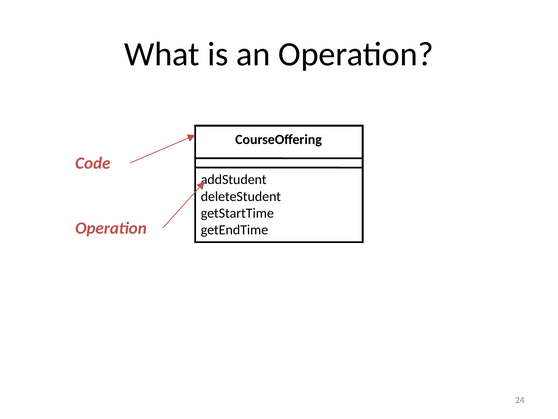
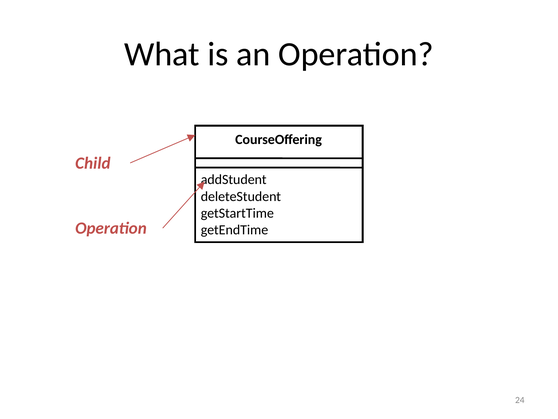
Code: Code -> Child
